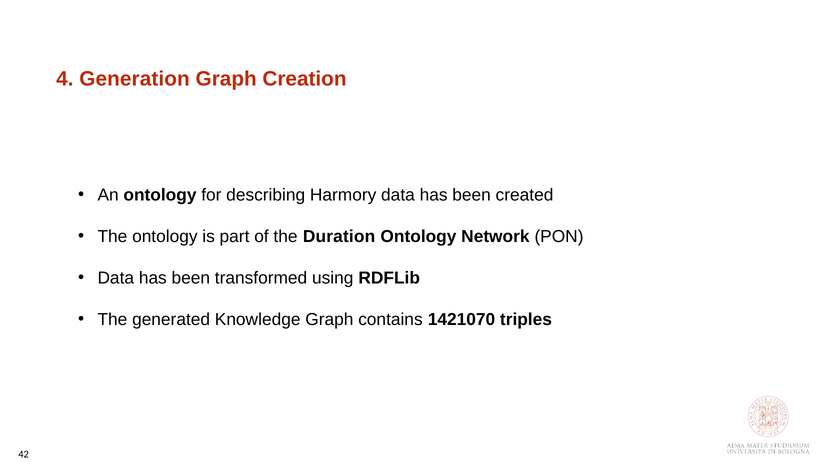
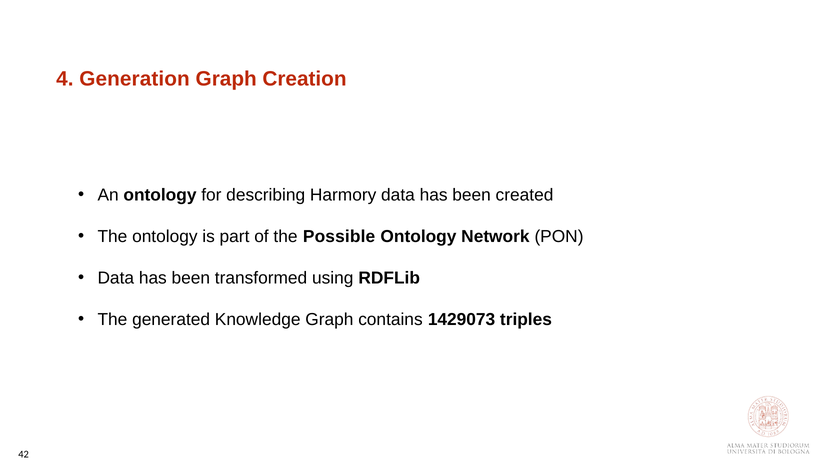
Duration: Duration -> Possible
1421070: 1421070 -> 1429073
